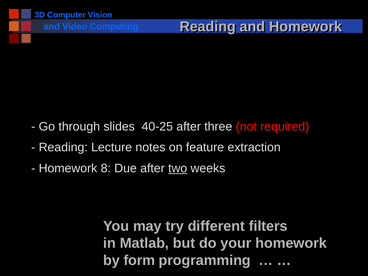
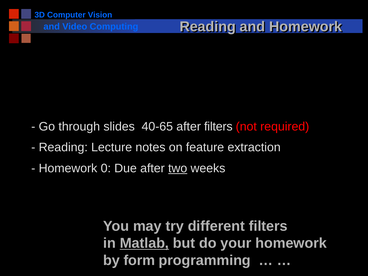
40-25: 40-25 -> 40-65
after three: three -> filters
8: 8 -> 0
Matlab underline: none -> present
